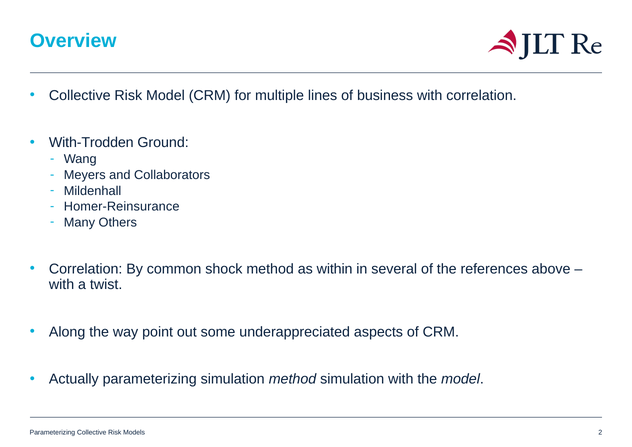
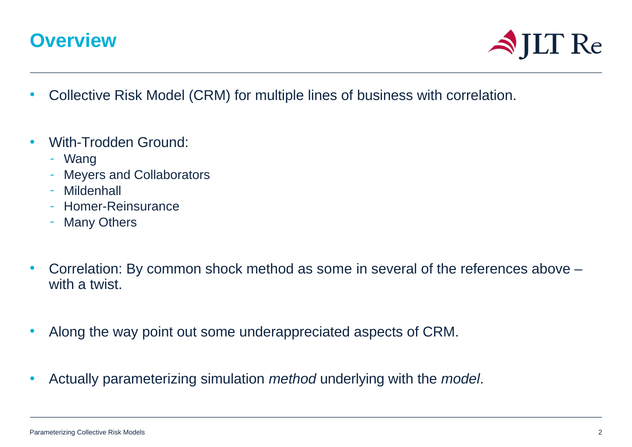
as within: within -> some
method simulation: simulation -> underlying
